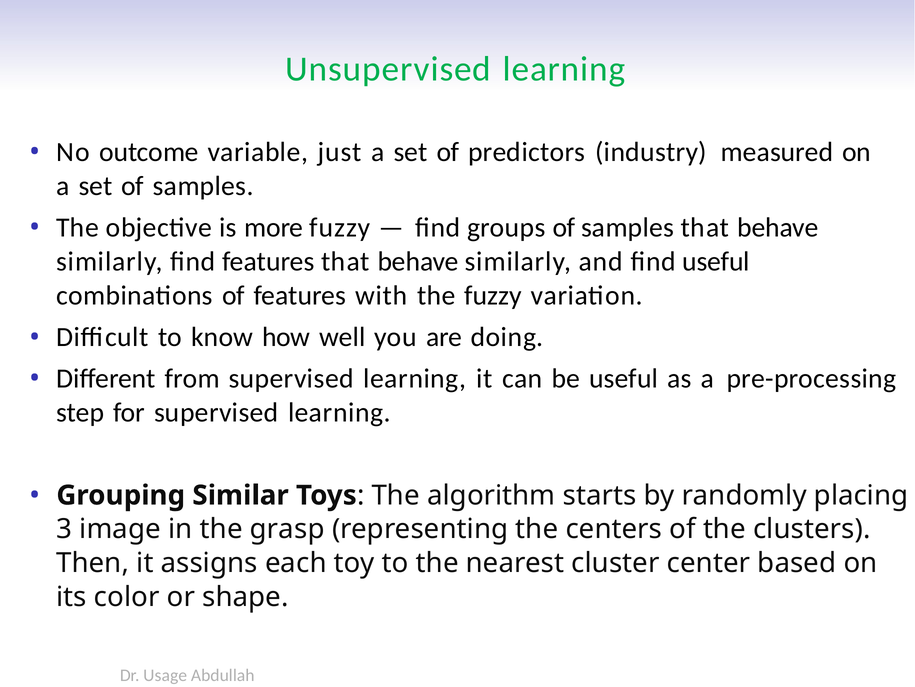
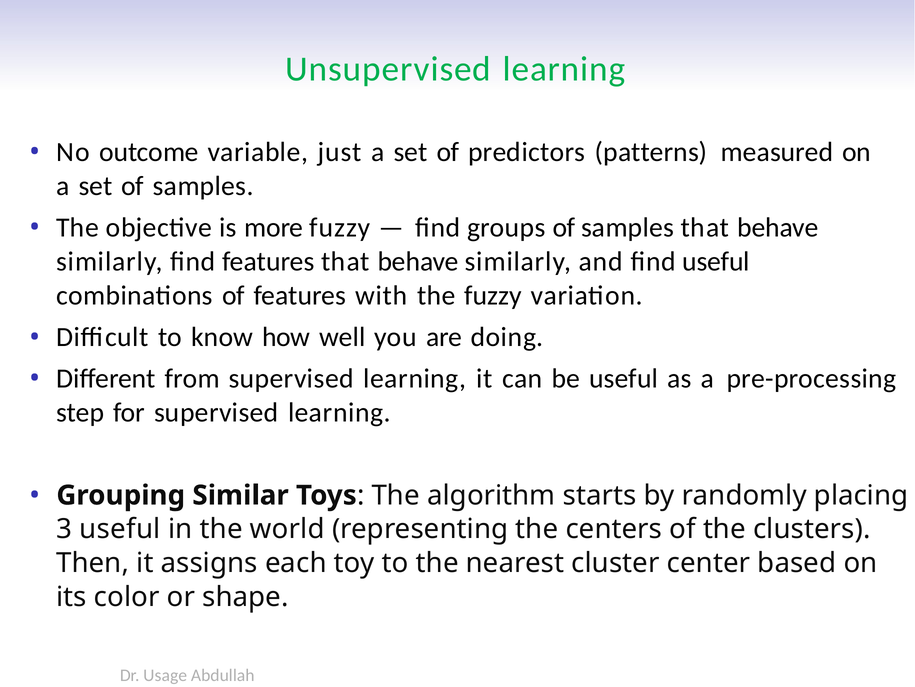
industry: industry -> patterns
3 image: image -> useful
grasp: grasp -> world
